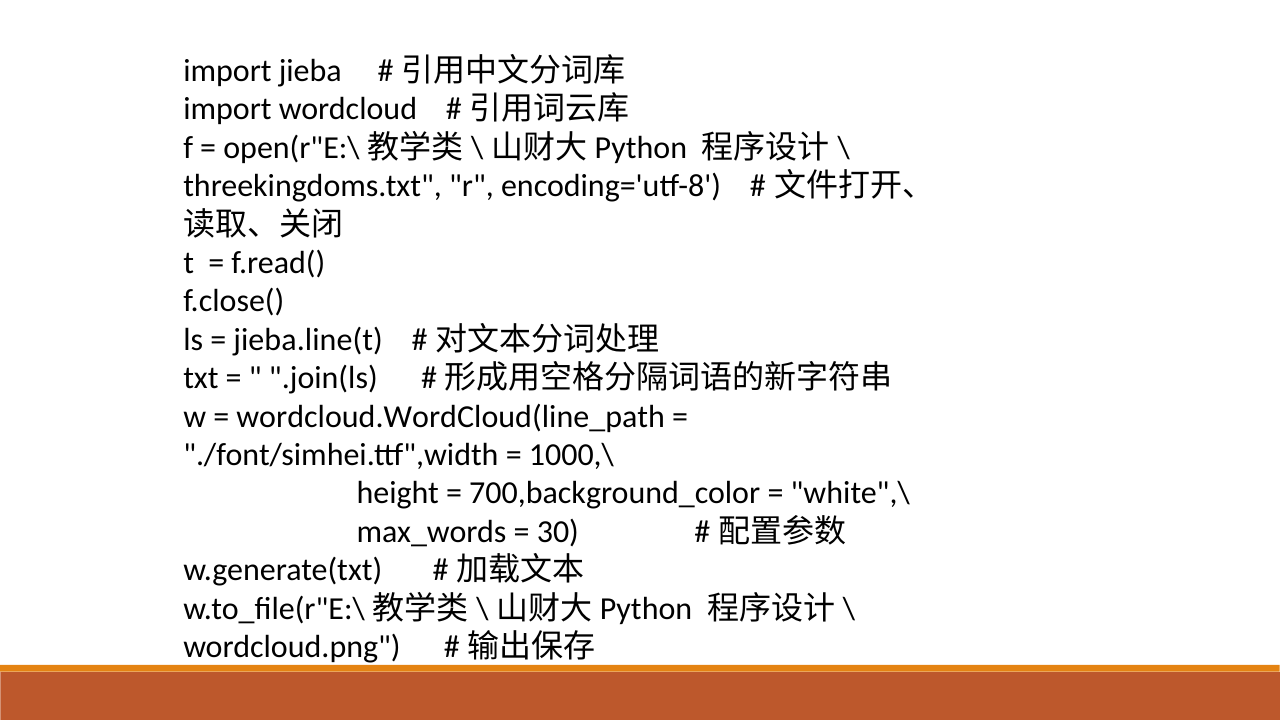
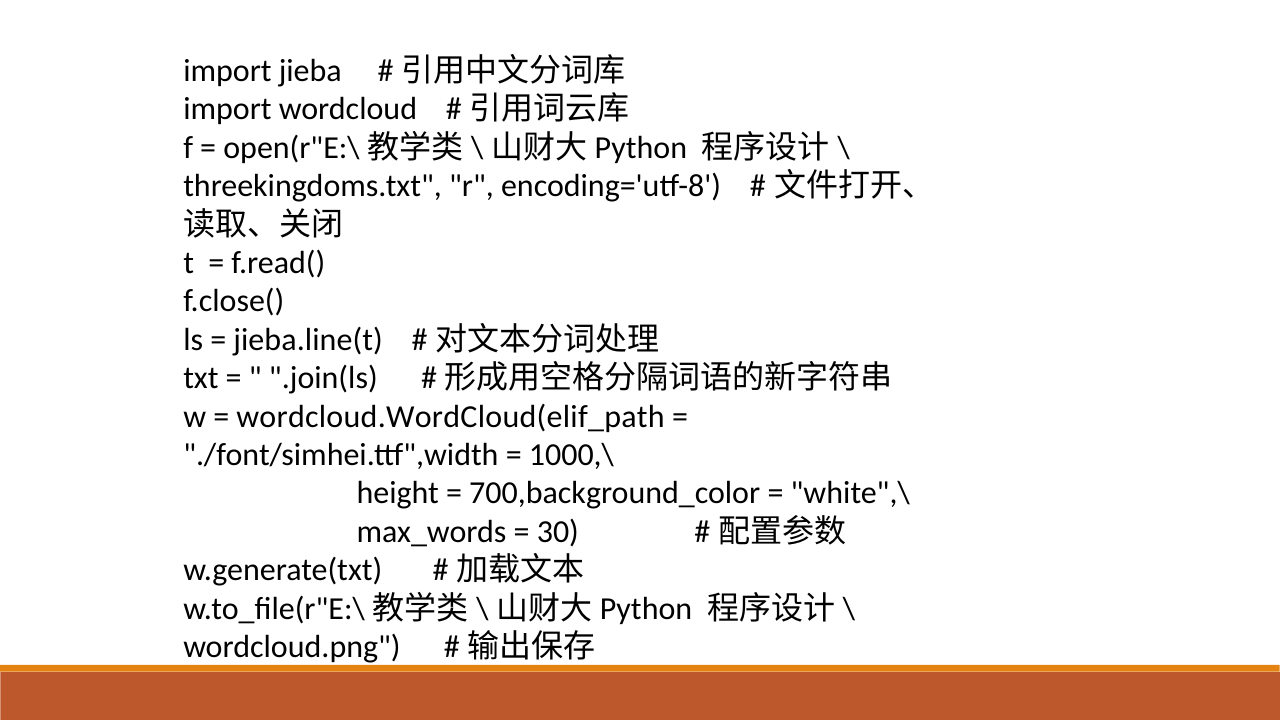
wordcloud.WordCloud(line_path: wordcloud.WordCloud(line_path -> wordcloud.WordCloud(elif_path
